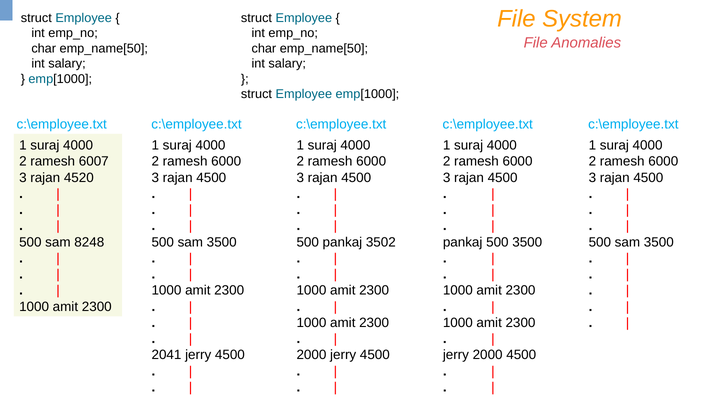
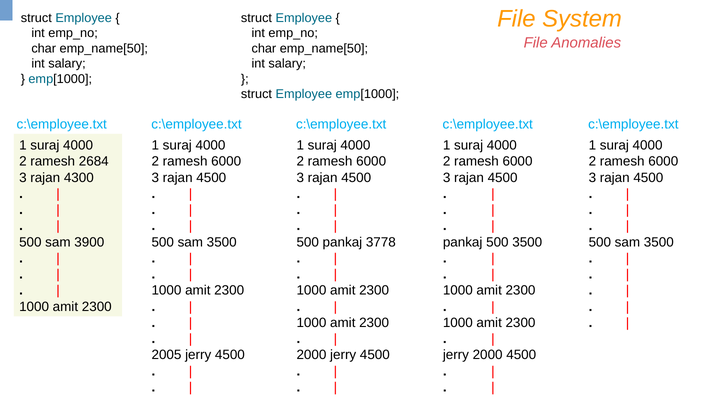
6007: 6007 -> 2684
4520: 4520 -> 4300
8248: 8248 -> 3900
3502: 3502 -> 3778
2041: 2041 -> 2005
